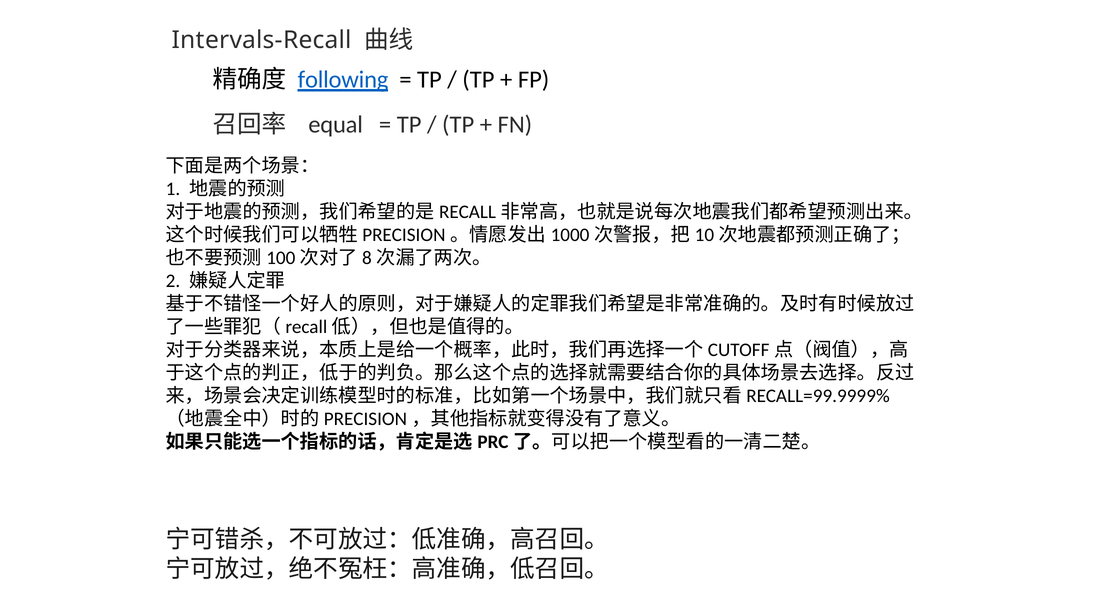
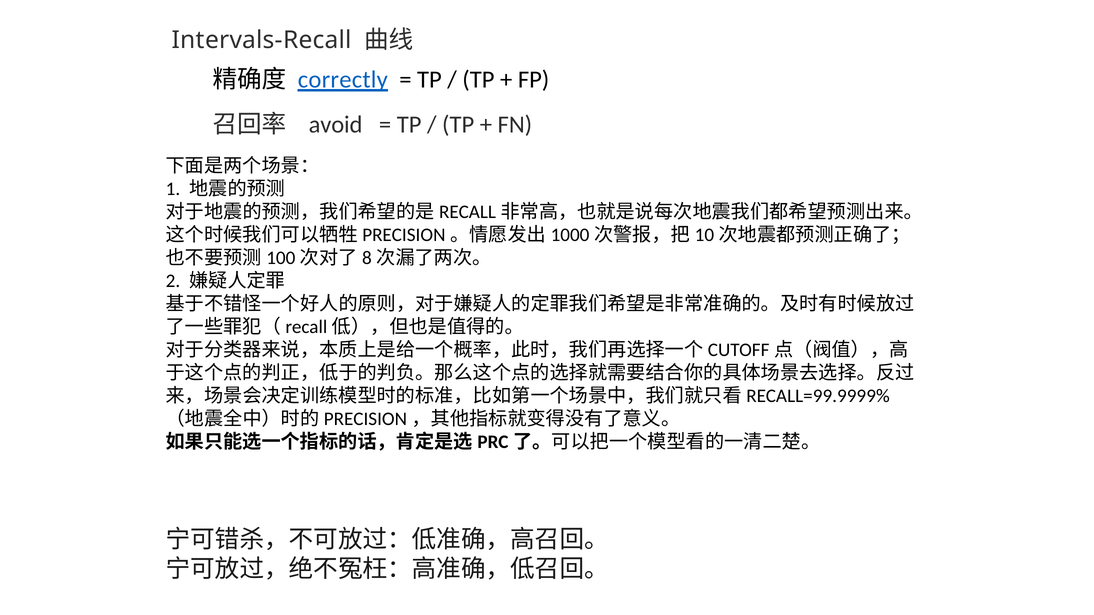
following: following -> correctly
equal: equal -> avoid
